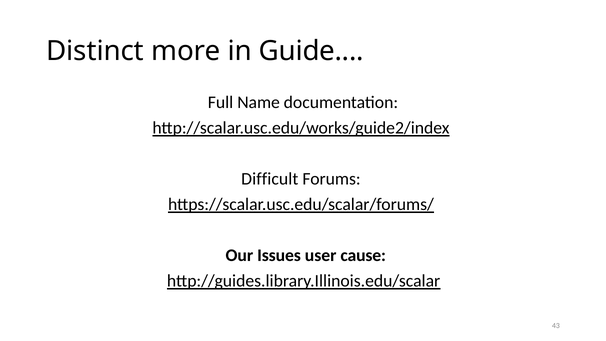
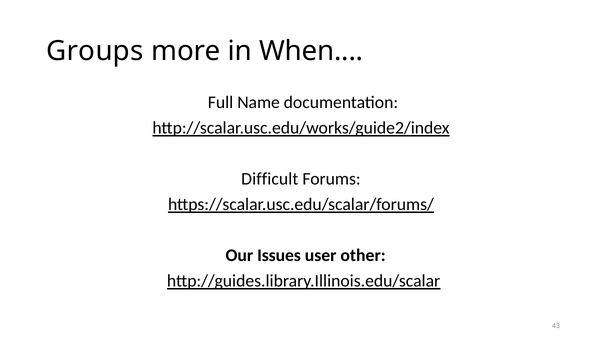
Distinct: Distinct -> Groups
Guide: Guide -> When
cause: cause -> other
